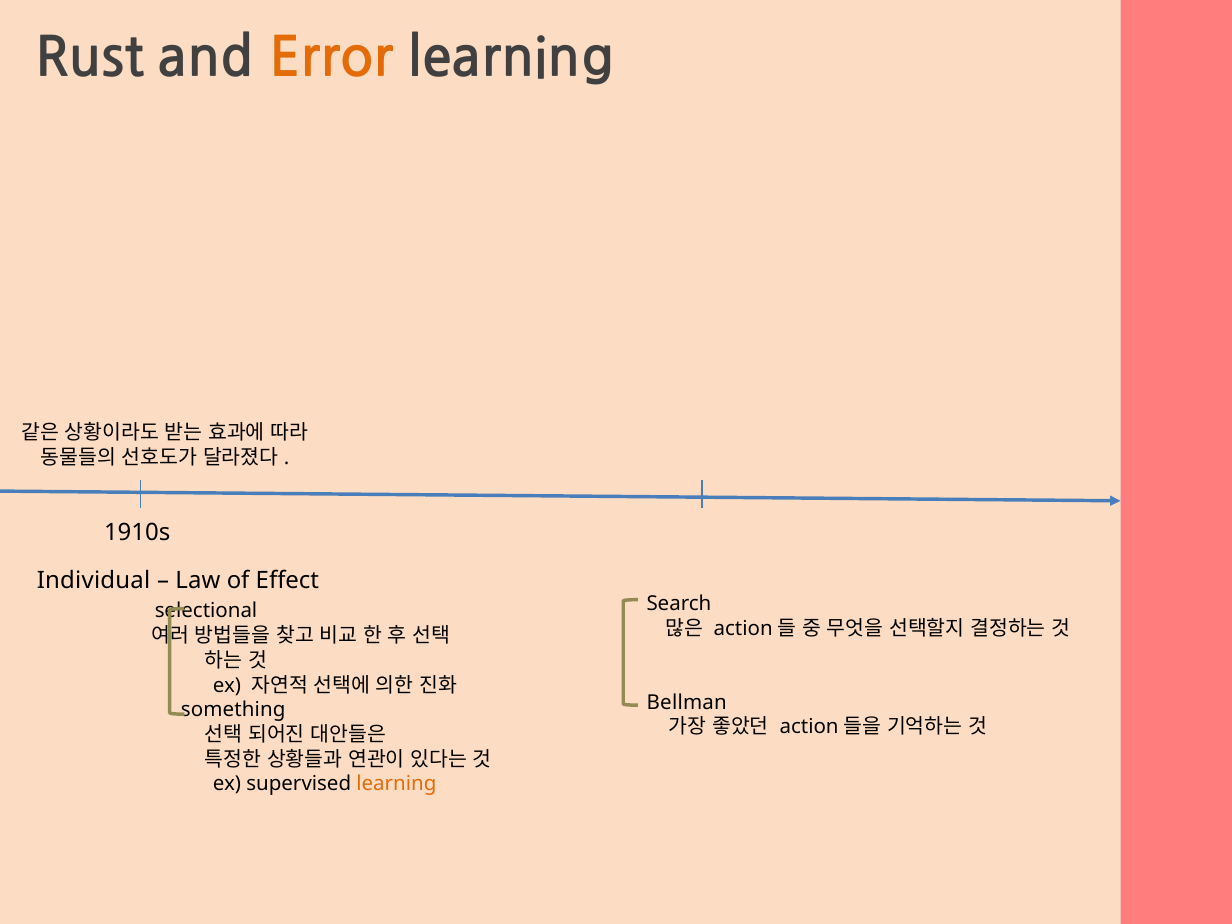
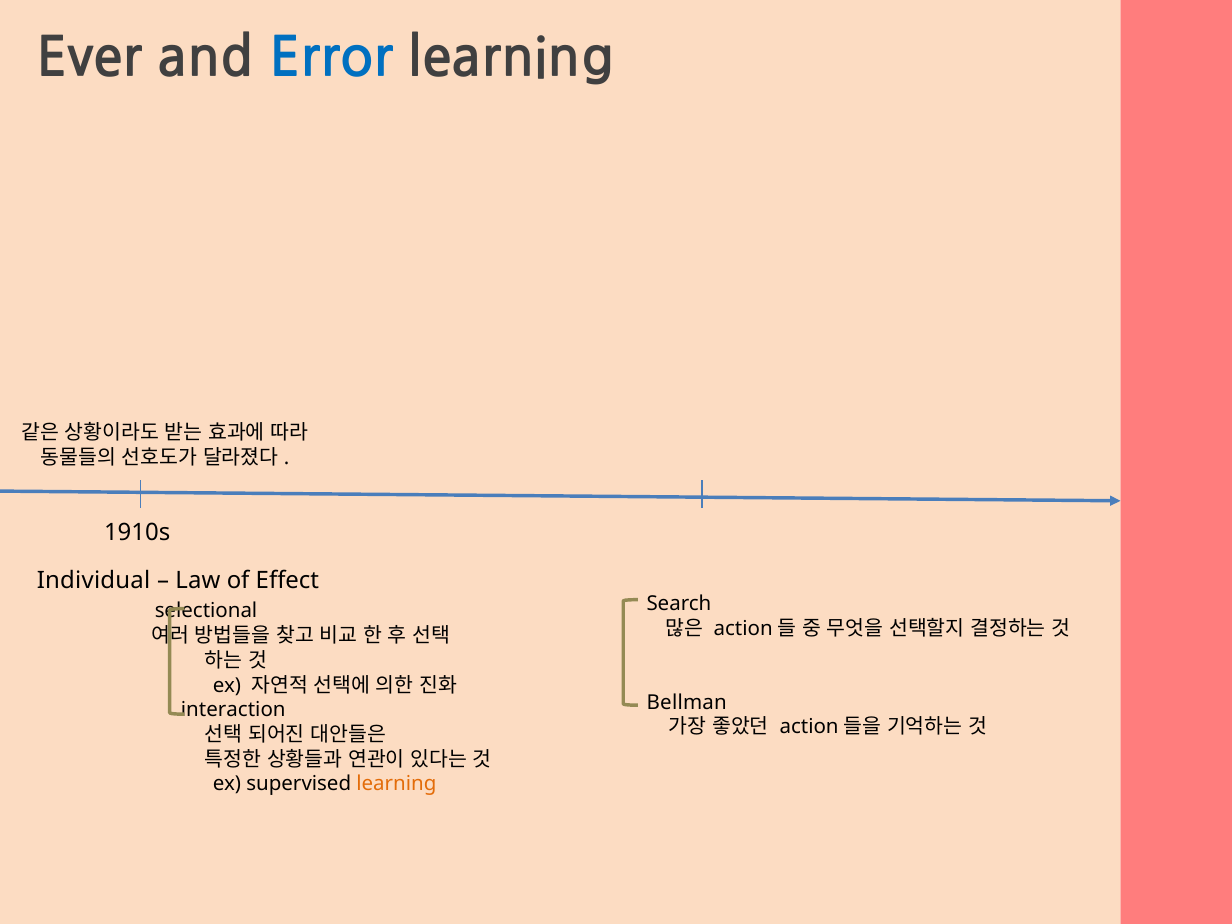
Rust: Rust -> Ever
Error colour: orange -> blue
something: something -> interaction
